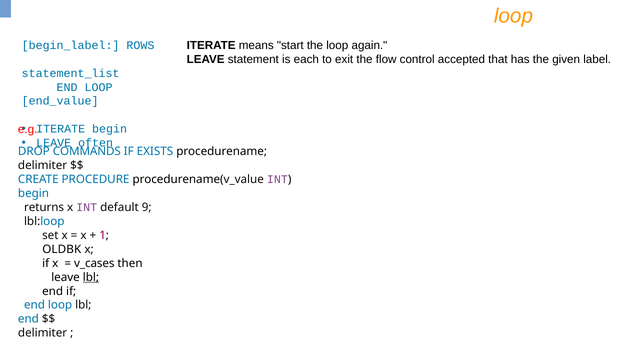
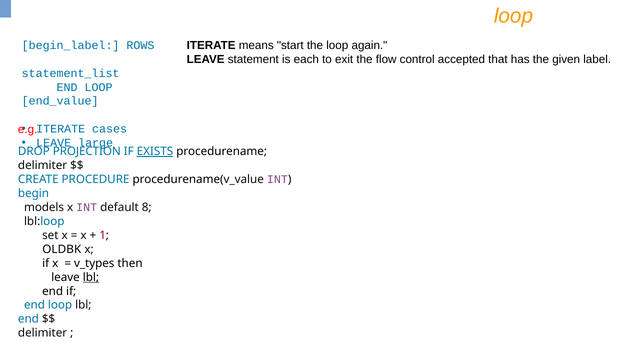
ITERATE begin: begin -> cases
often: often -> large
COMMANDS: COMMANDS -> PROJECTION
EXISTS underline: none -> present
returns: returns -> models
9: 9 -> 8
v_cases: v_cases -> v_types
